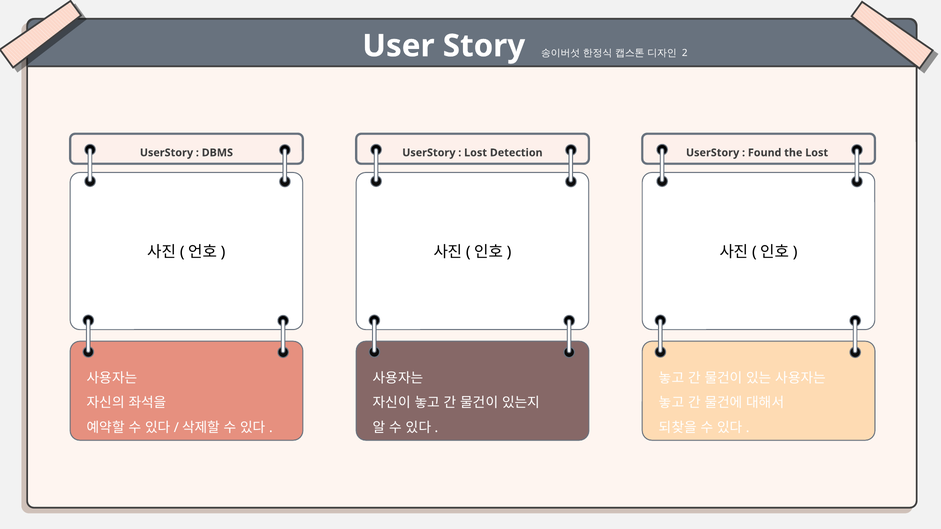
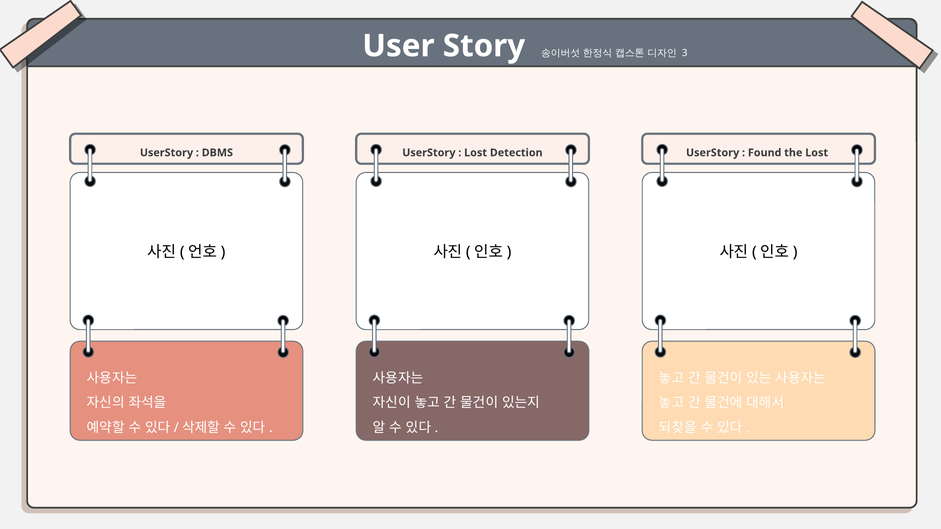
2: 2 -> 3
